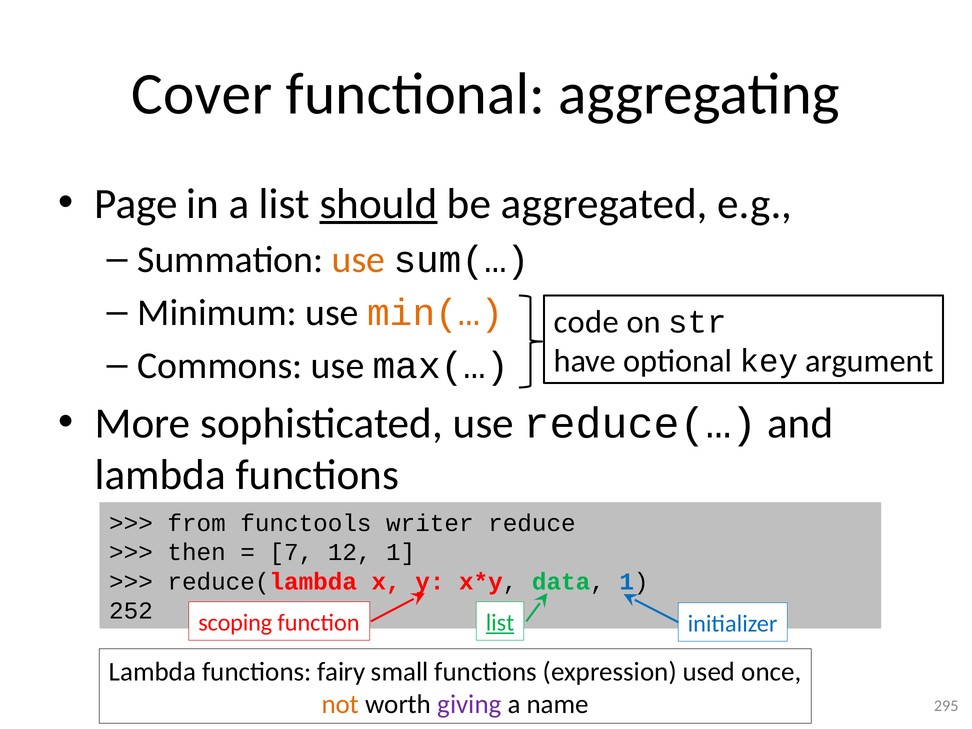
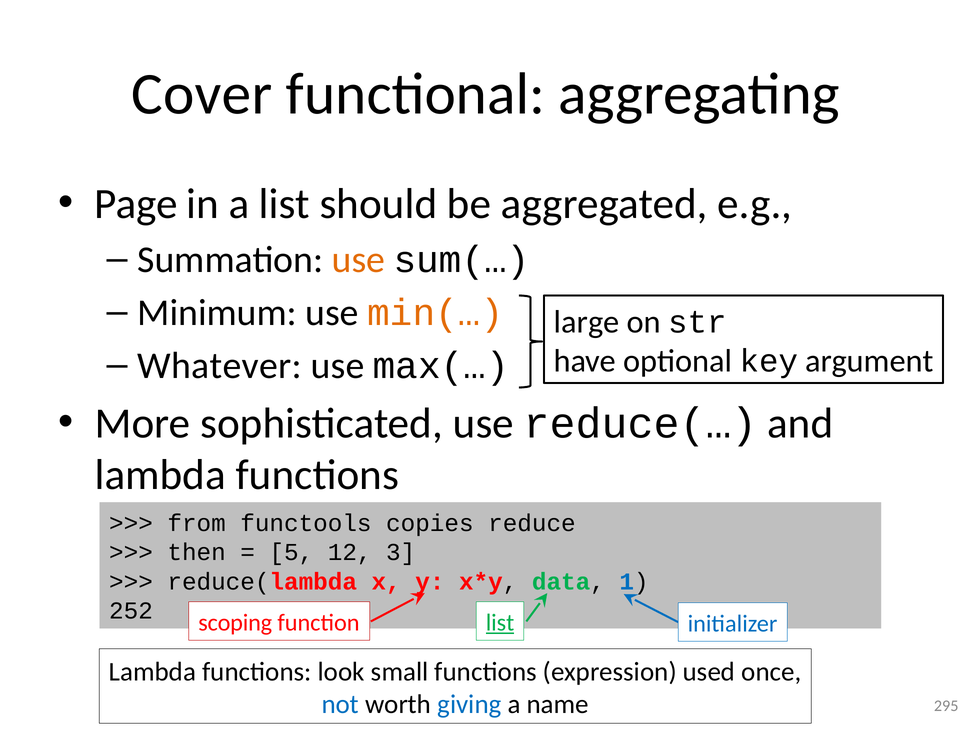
should underline: present -> none
code: code -> large
Commons: Commons -> Whatever
writer: writer -> copies
7: 7 -> 5
12 1: 1 -> 3
fairy: fairy -> look
not colour: orange -> blue
giving colour: purple -> blue
